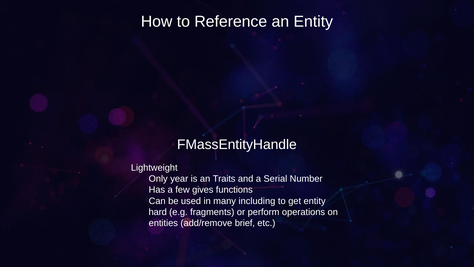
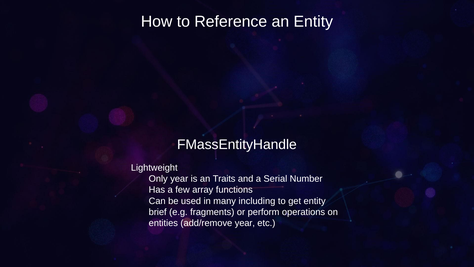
gives: gives -> array
hard: hard -> brief
add/remove brief: brief -> year
